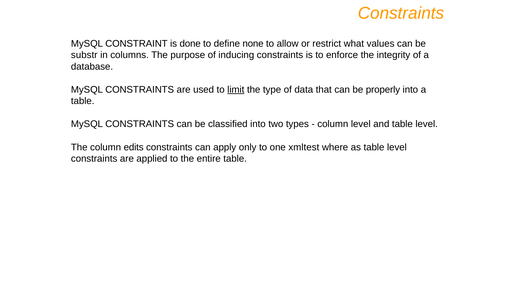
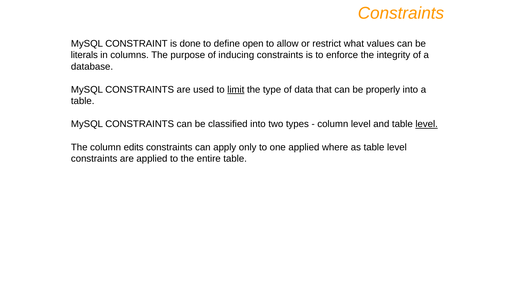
none: none -> open
substr: substr -> literals
level at (427, 124) underline: none -> present
one xmltest: xmltest -> applied
